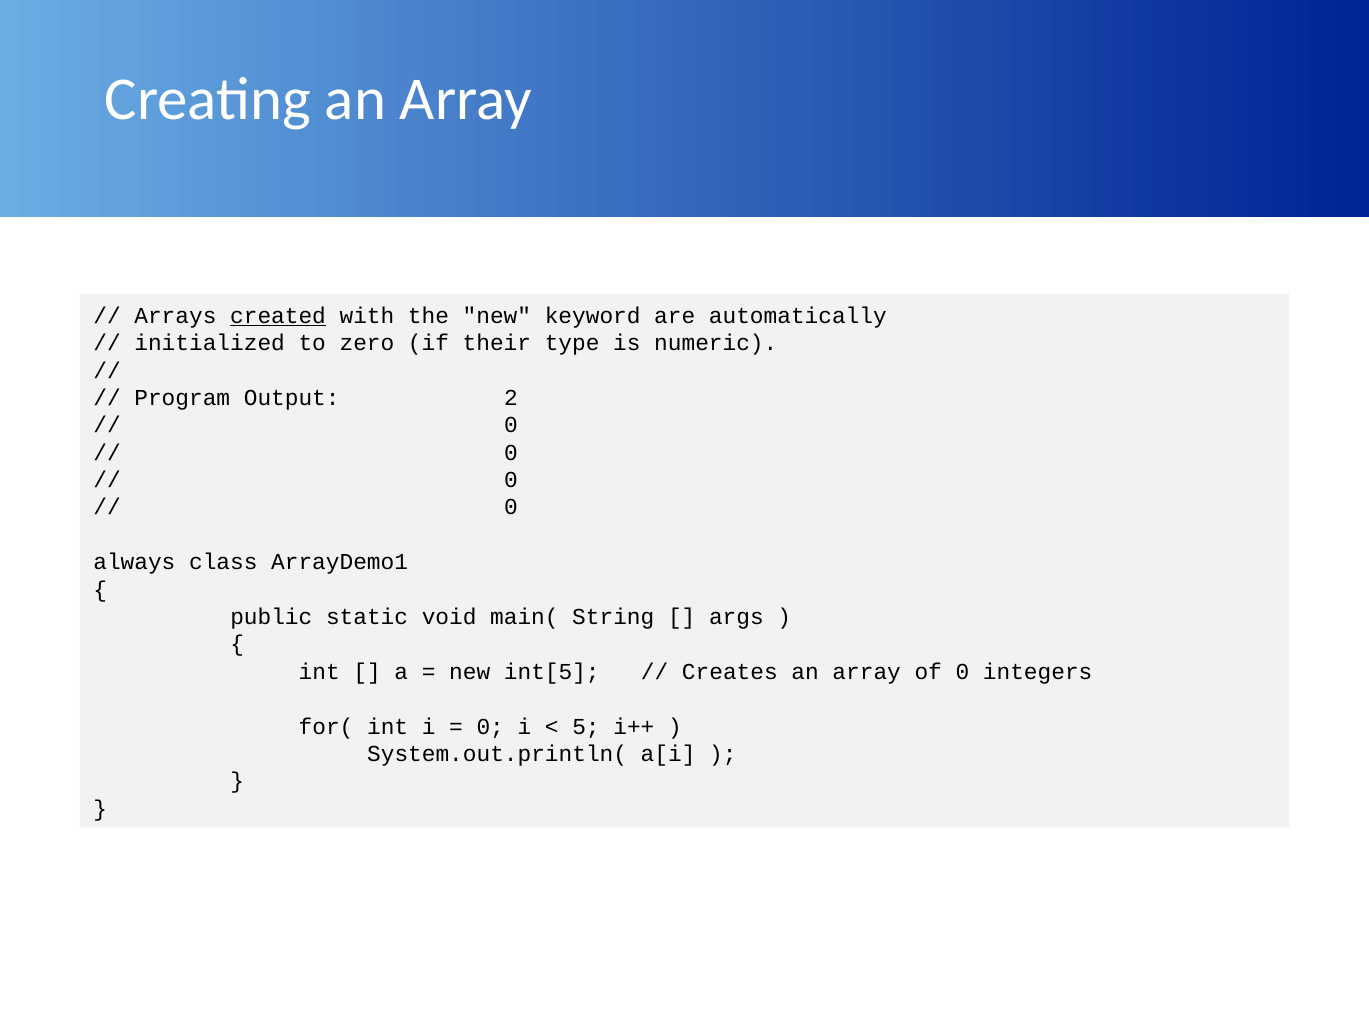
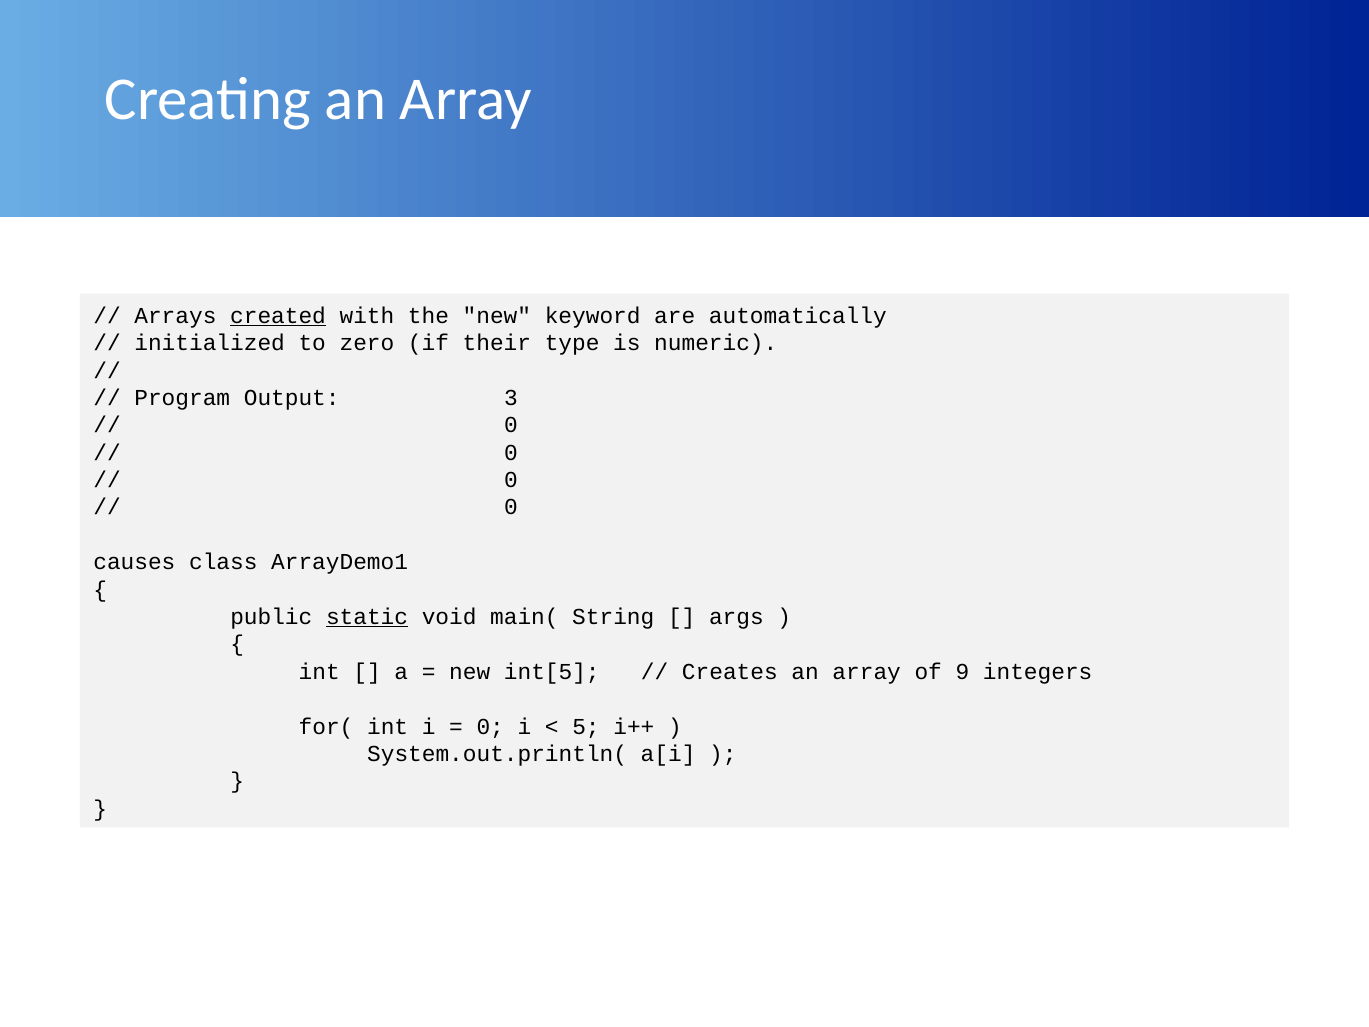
2: 2 -> 3
always: always -> causes
static underline: none -> present
of 0: 0 -> 9
